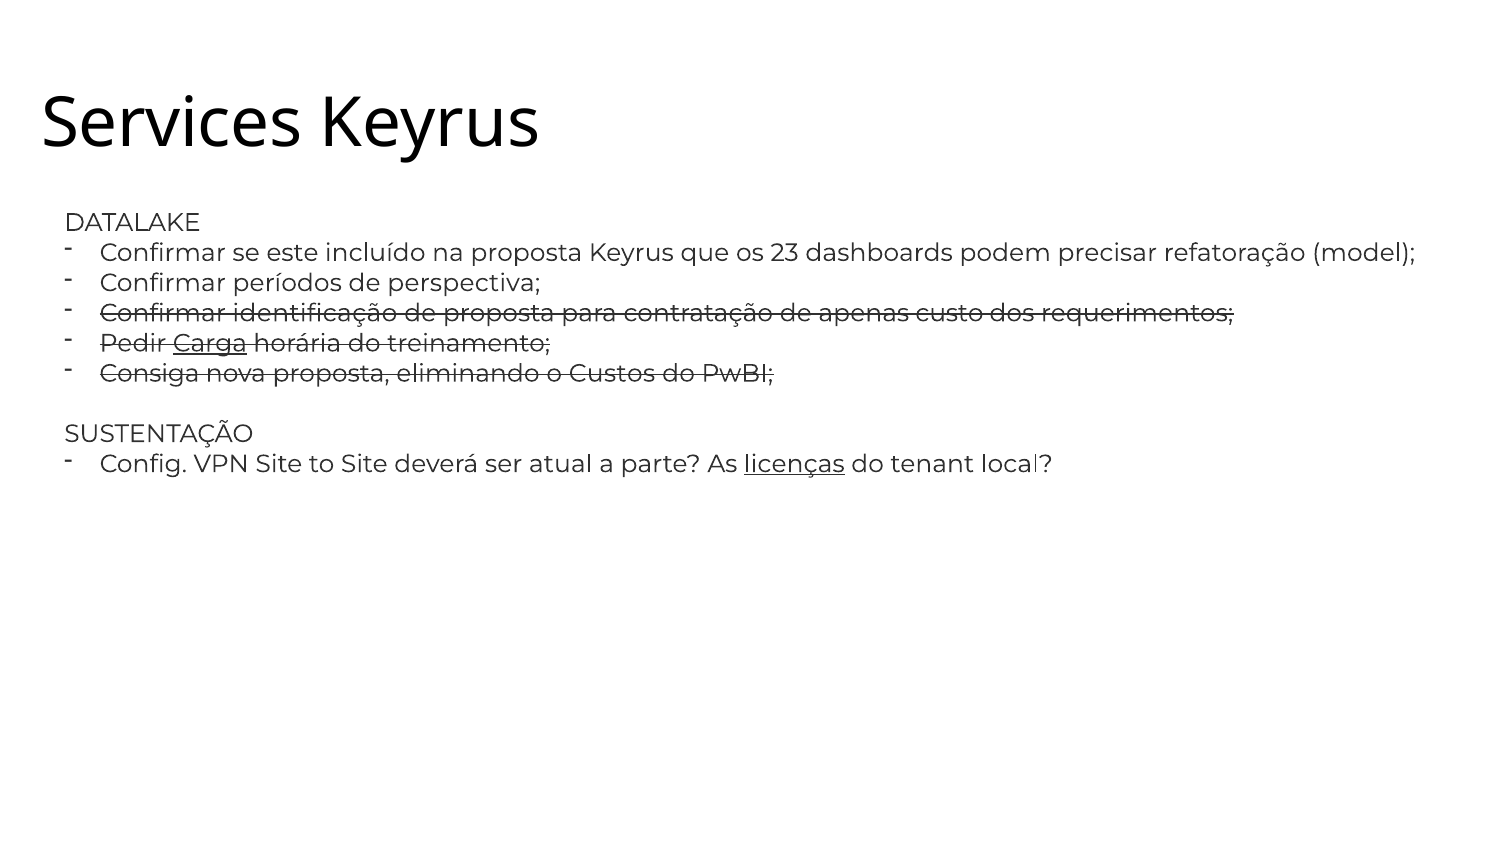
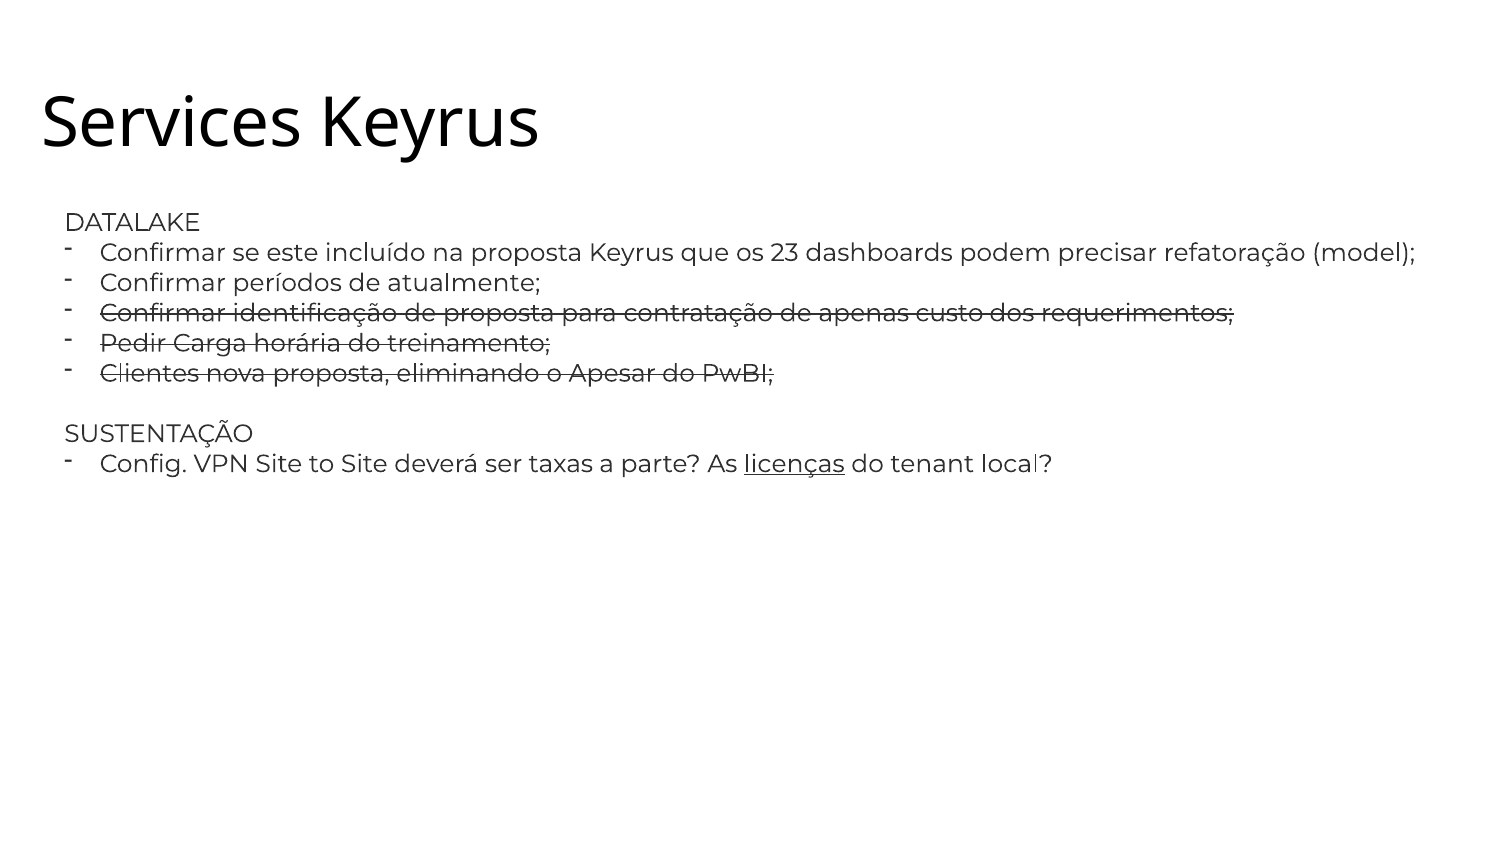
perspectiva: perspectiva -> atualmente
Carga underline: present -> none
Consiga: Consiga -> Clientes
Custos: Custos -> Apesar
atual: atual -> taxas
